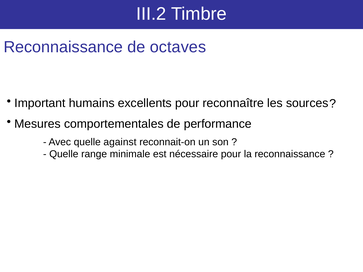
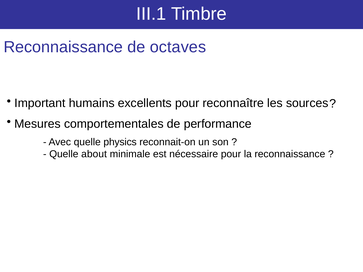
III.2: III.2 -> III.1
against: against -> physics
range: range -> about
